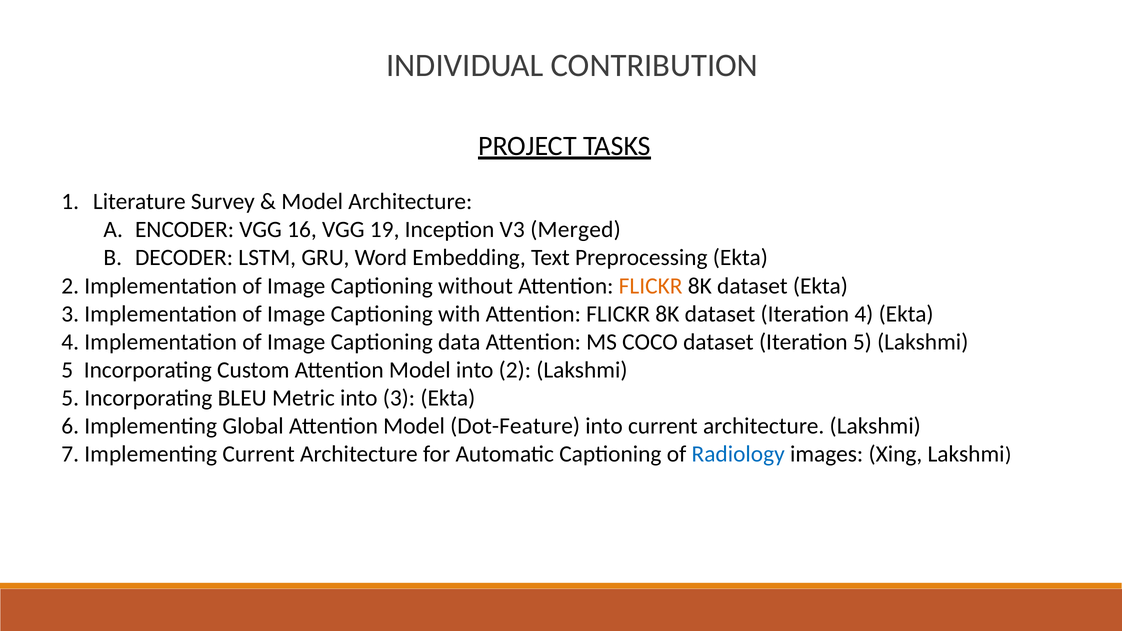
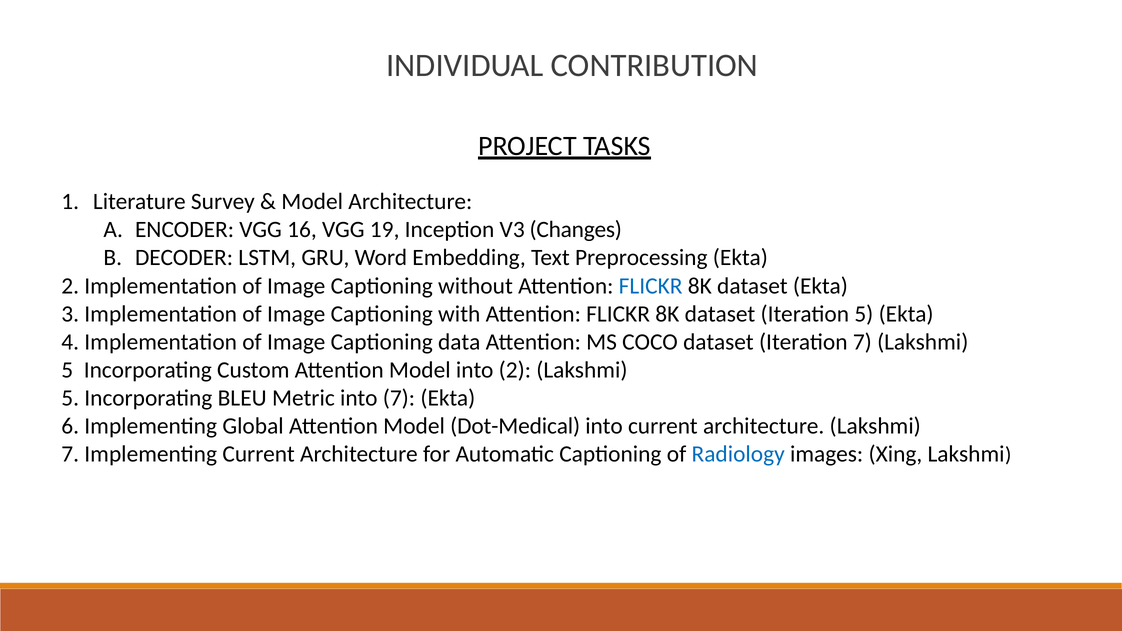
Merged: Merged -> Changes
FLICKR at (651, 286) colour: orange -> blue
Iteration 4: 4 -> 5
Iteration 5: 5 -> 7
into 3: 3 -> 7
Dot-Feature: Dot-Feature -> Dot-Medical
